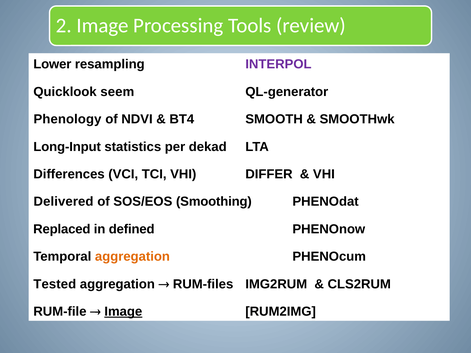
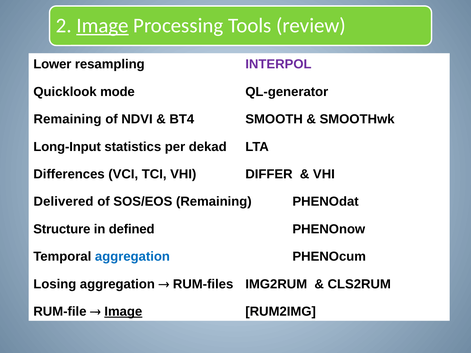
Image at (103, 26) underline: none -> present
seem: seem -> mode
Phenology at (67, 119): Phenology -> Remaining
SOS/EOS Smoothing: Smoothing -> Remaining
Replaced: Replaced -> Structure
aggregation at (132, 257) colour: orange -> blue
Tested: Tested -> Losing
